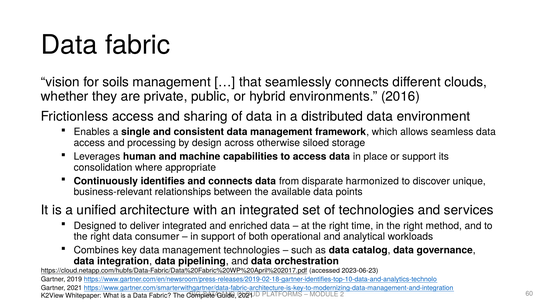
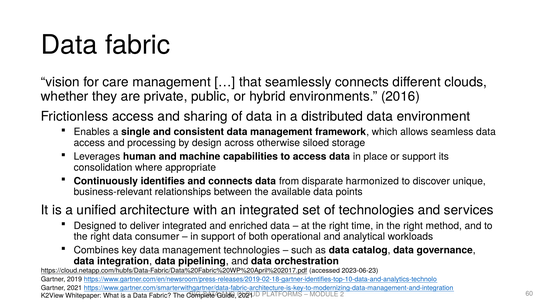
soils: soils -> care
